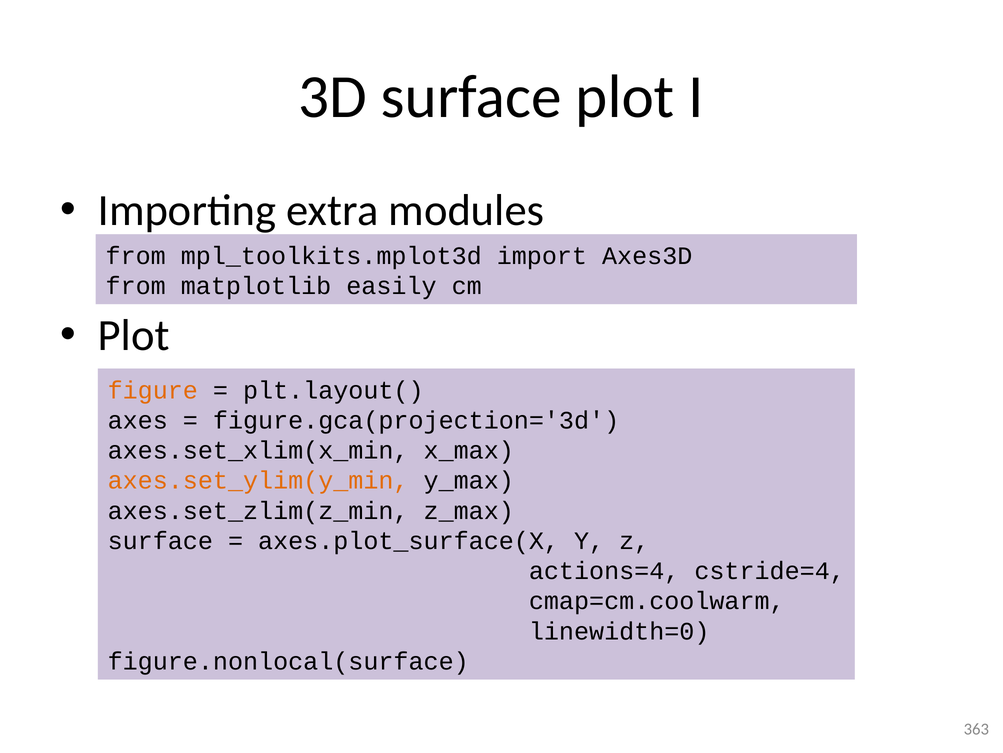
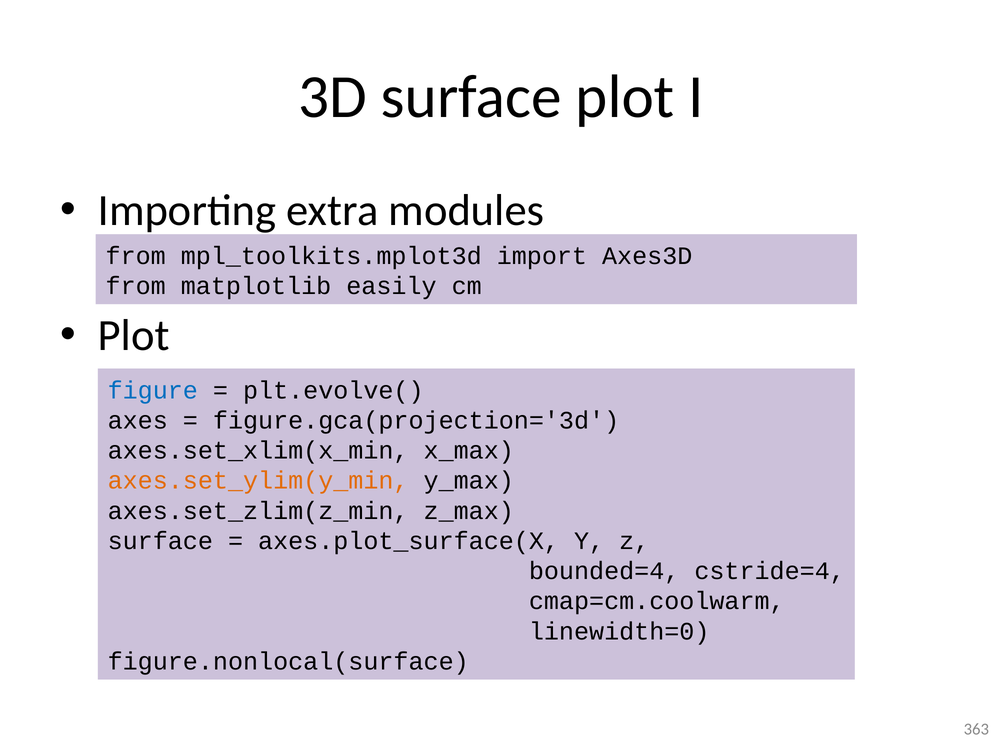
figure colour: orange -> blue
plt.layout(: plt.layout( -> plt.evolve(
actions=4: actions=4 -> bounded=4
